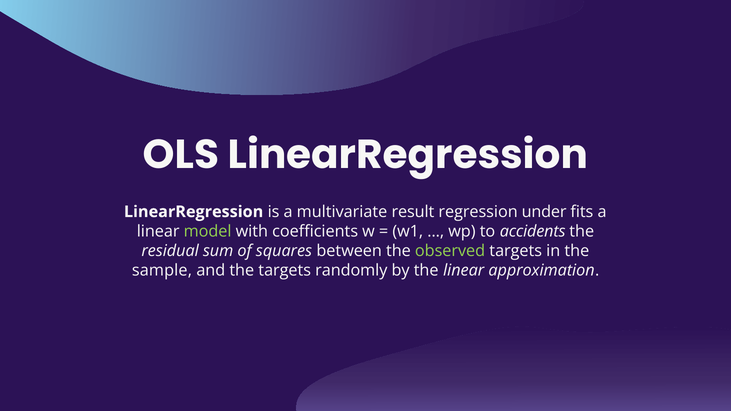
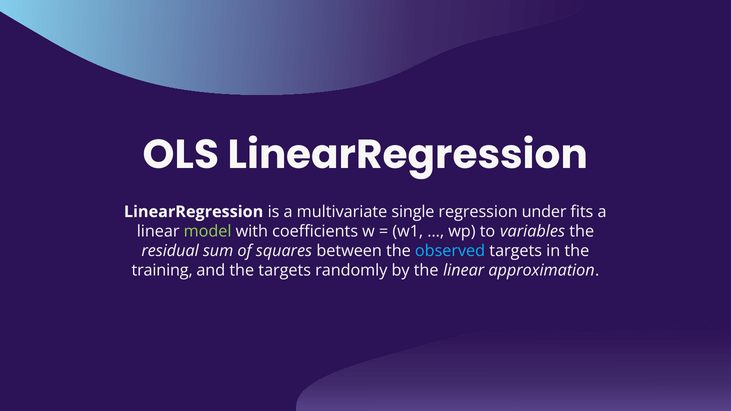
result: result -> single
accidents: accidents -> variables
observed colour: light green -> light blue
sample: sample -> training
